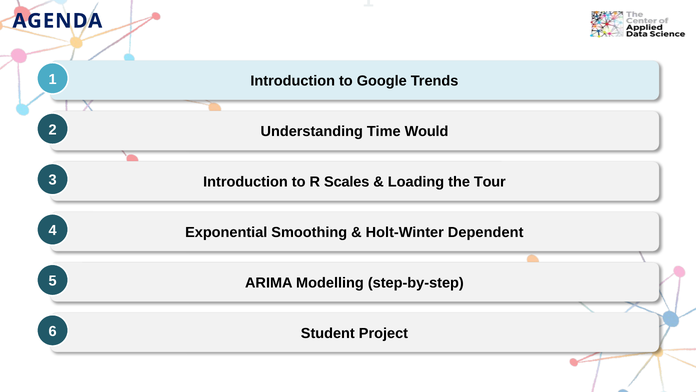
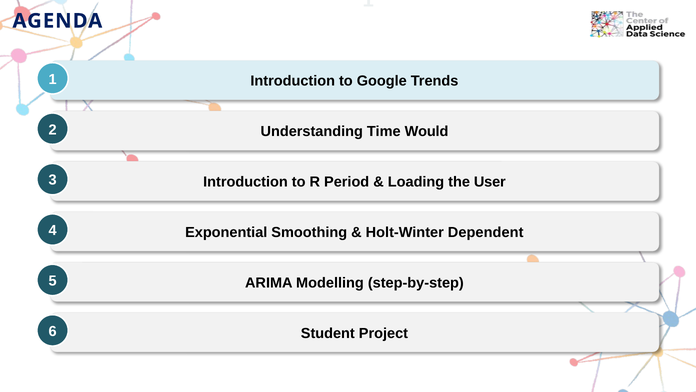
Scales: Scales -> Period
Tour: Tour -> User
